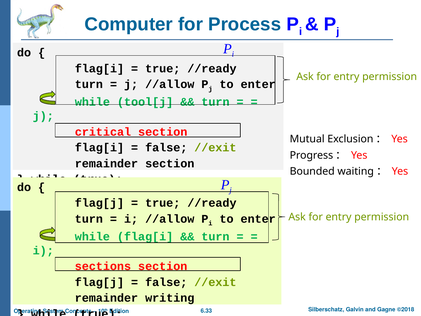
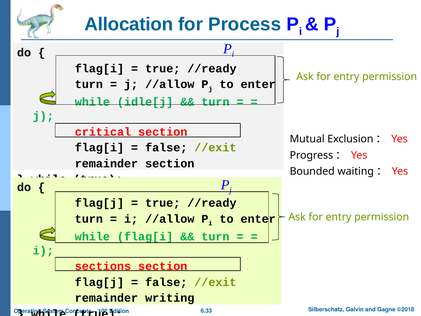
Computer: Computer -> Allocation
tool[j: tool[j -> idle[j
